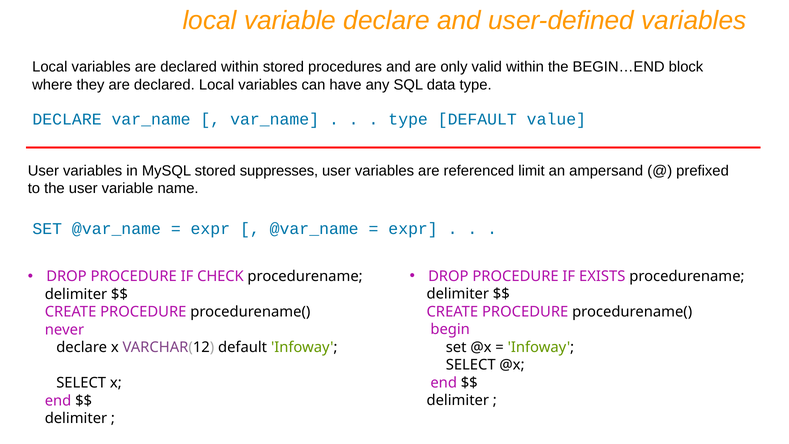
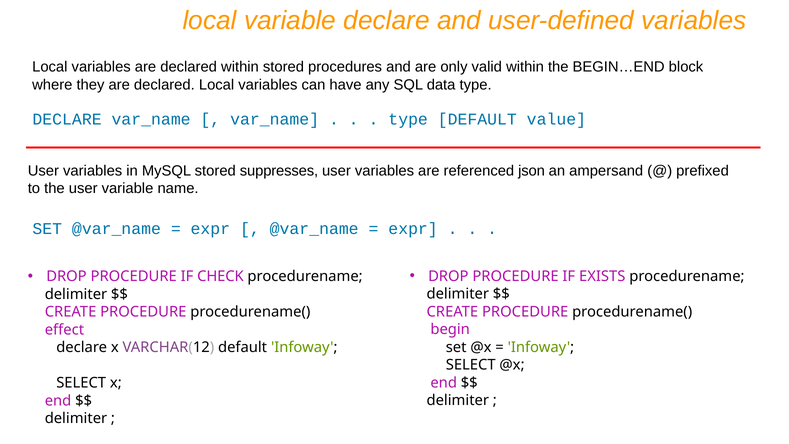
limit: limit -> json
never: never -> effect
